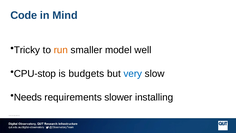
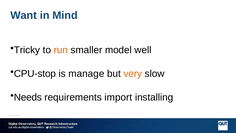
Code: Code -> Want
budgets: budgets -> manage
very colour: blue -> orange
slower: slower -> import
